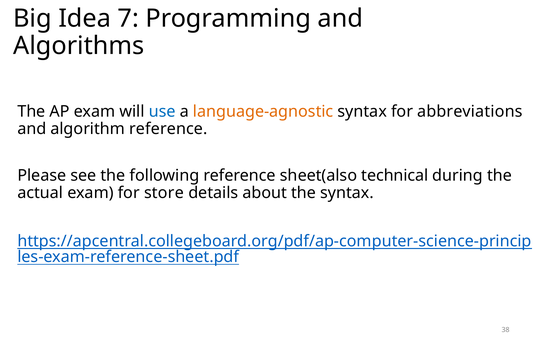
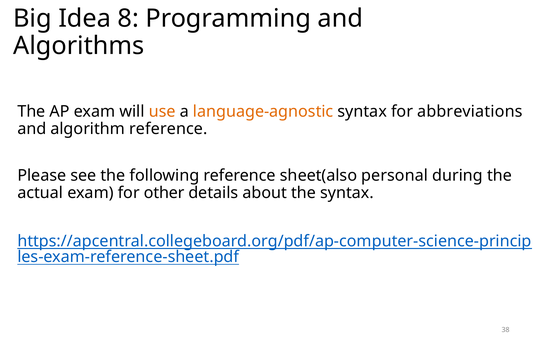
7: 7 -> 8
use colour: blue -> orange
technical: technical -> personal
store: store -> other
